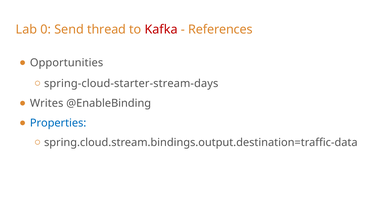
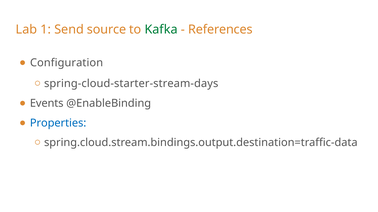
0: 0 -> 1
thread: thread -> source
Kafka colour: red -> green
Opportunities: Opportunities -> Configuration
Writes: Writes -> Events
